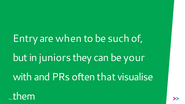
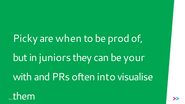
Entry: Entry -> Picky
such: such -> prod
that: that -> into
